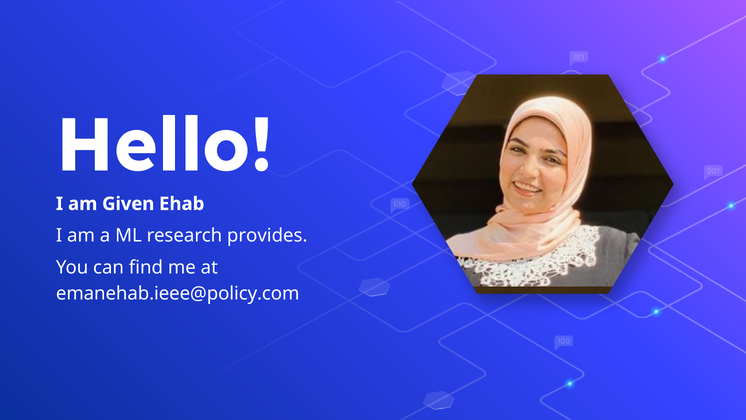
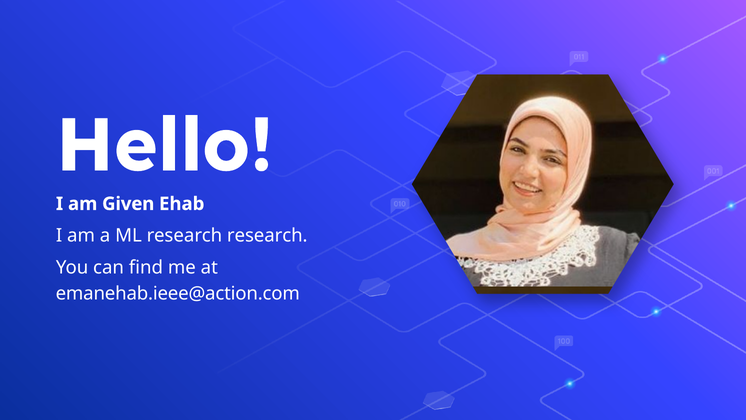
research provides: provides -> research
emanehab.ieee@policy.com: emanehab.ieee@policy.com -> emanehab.ieee@action.com
